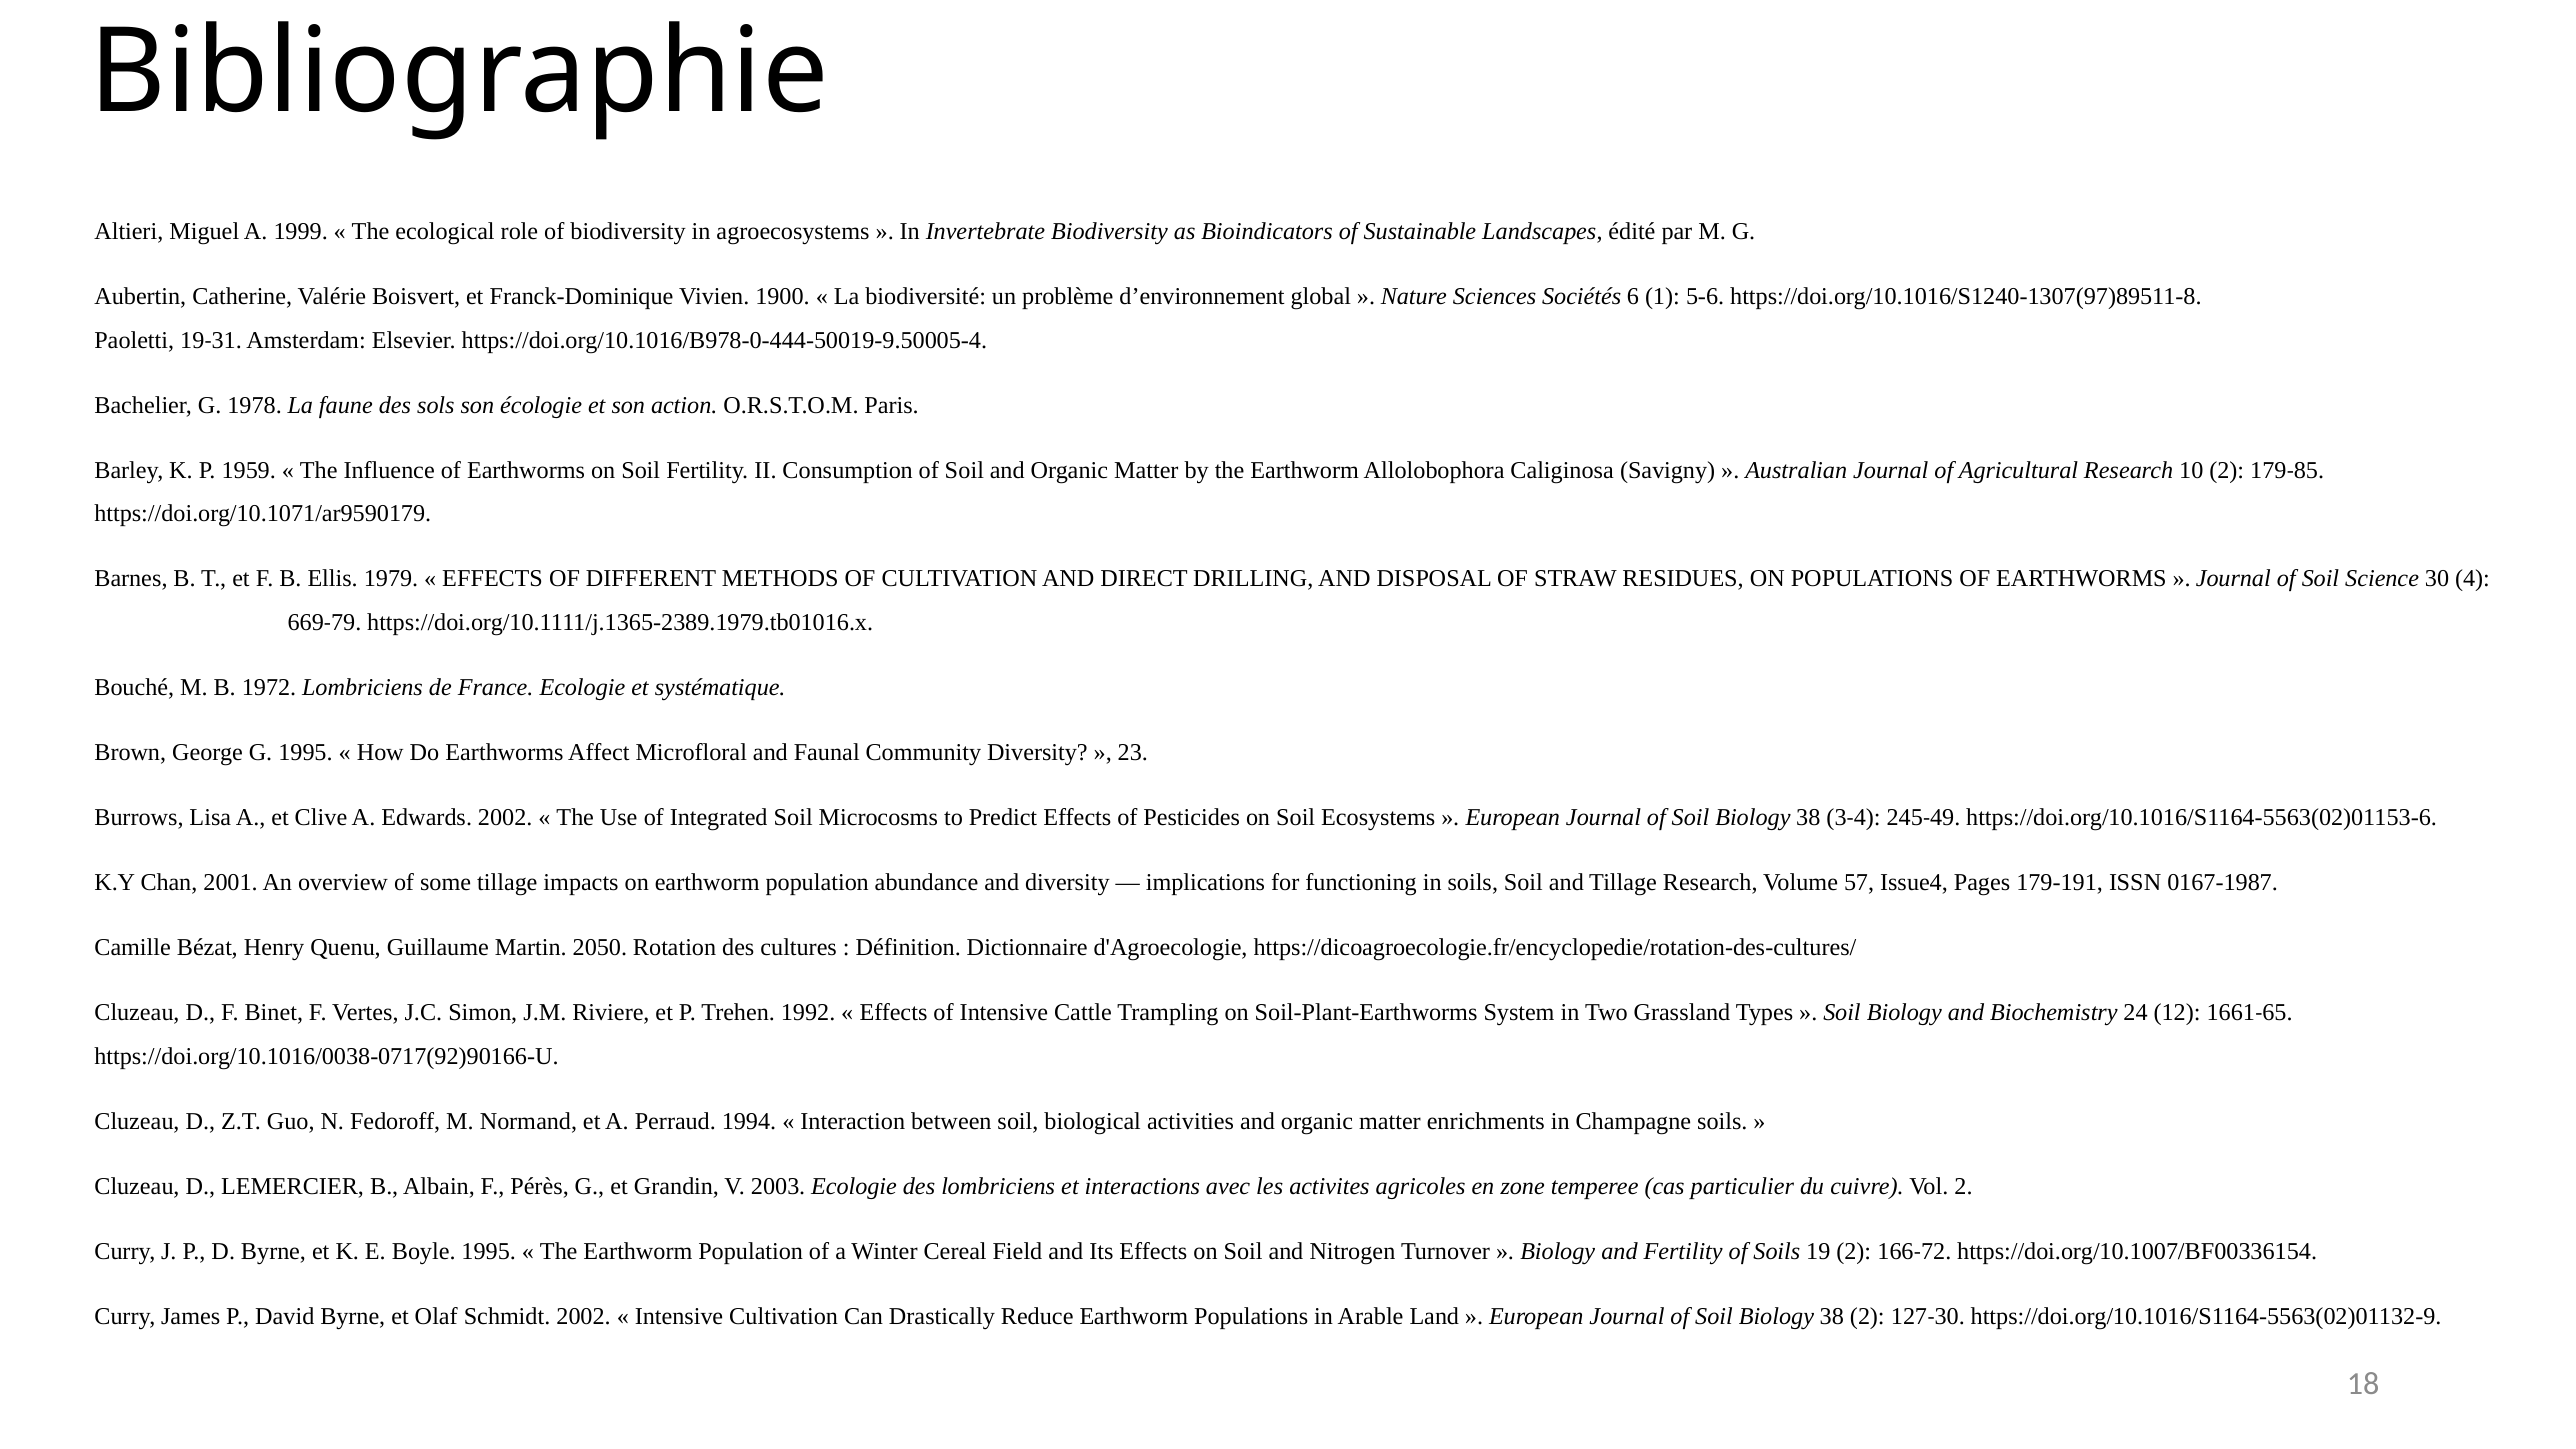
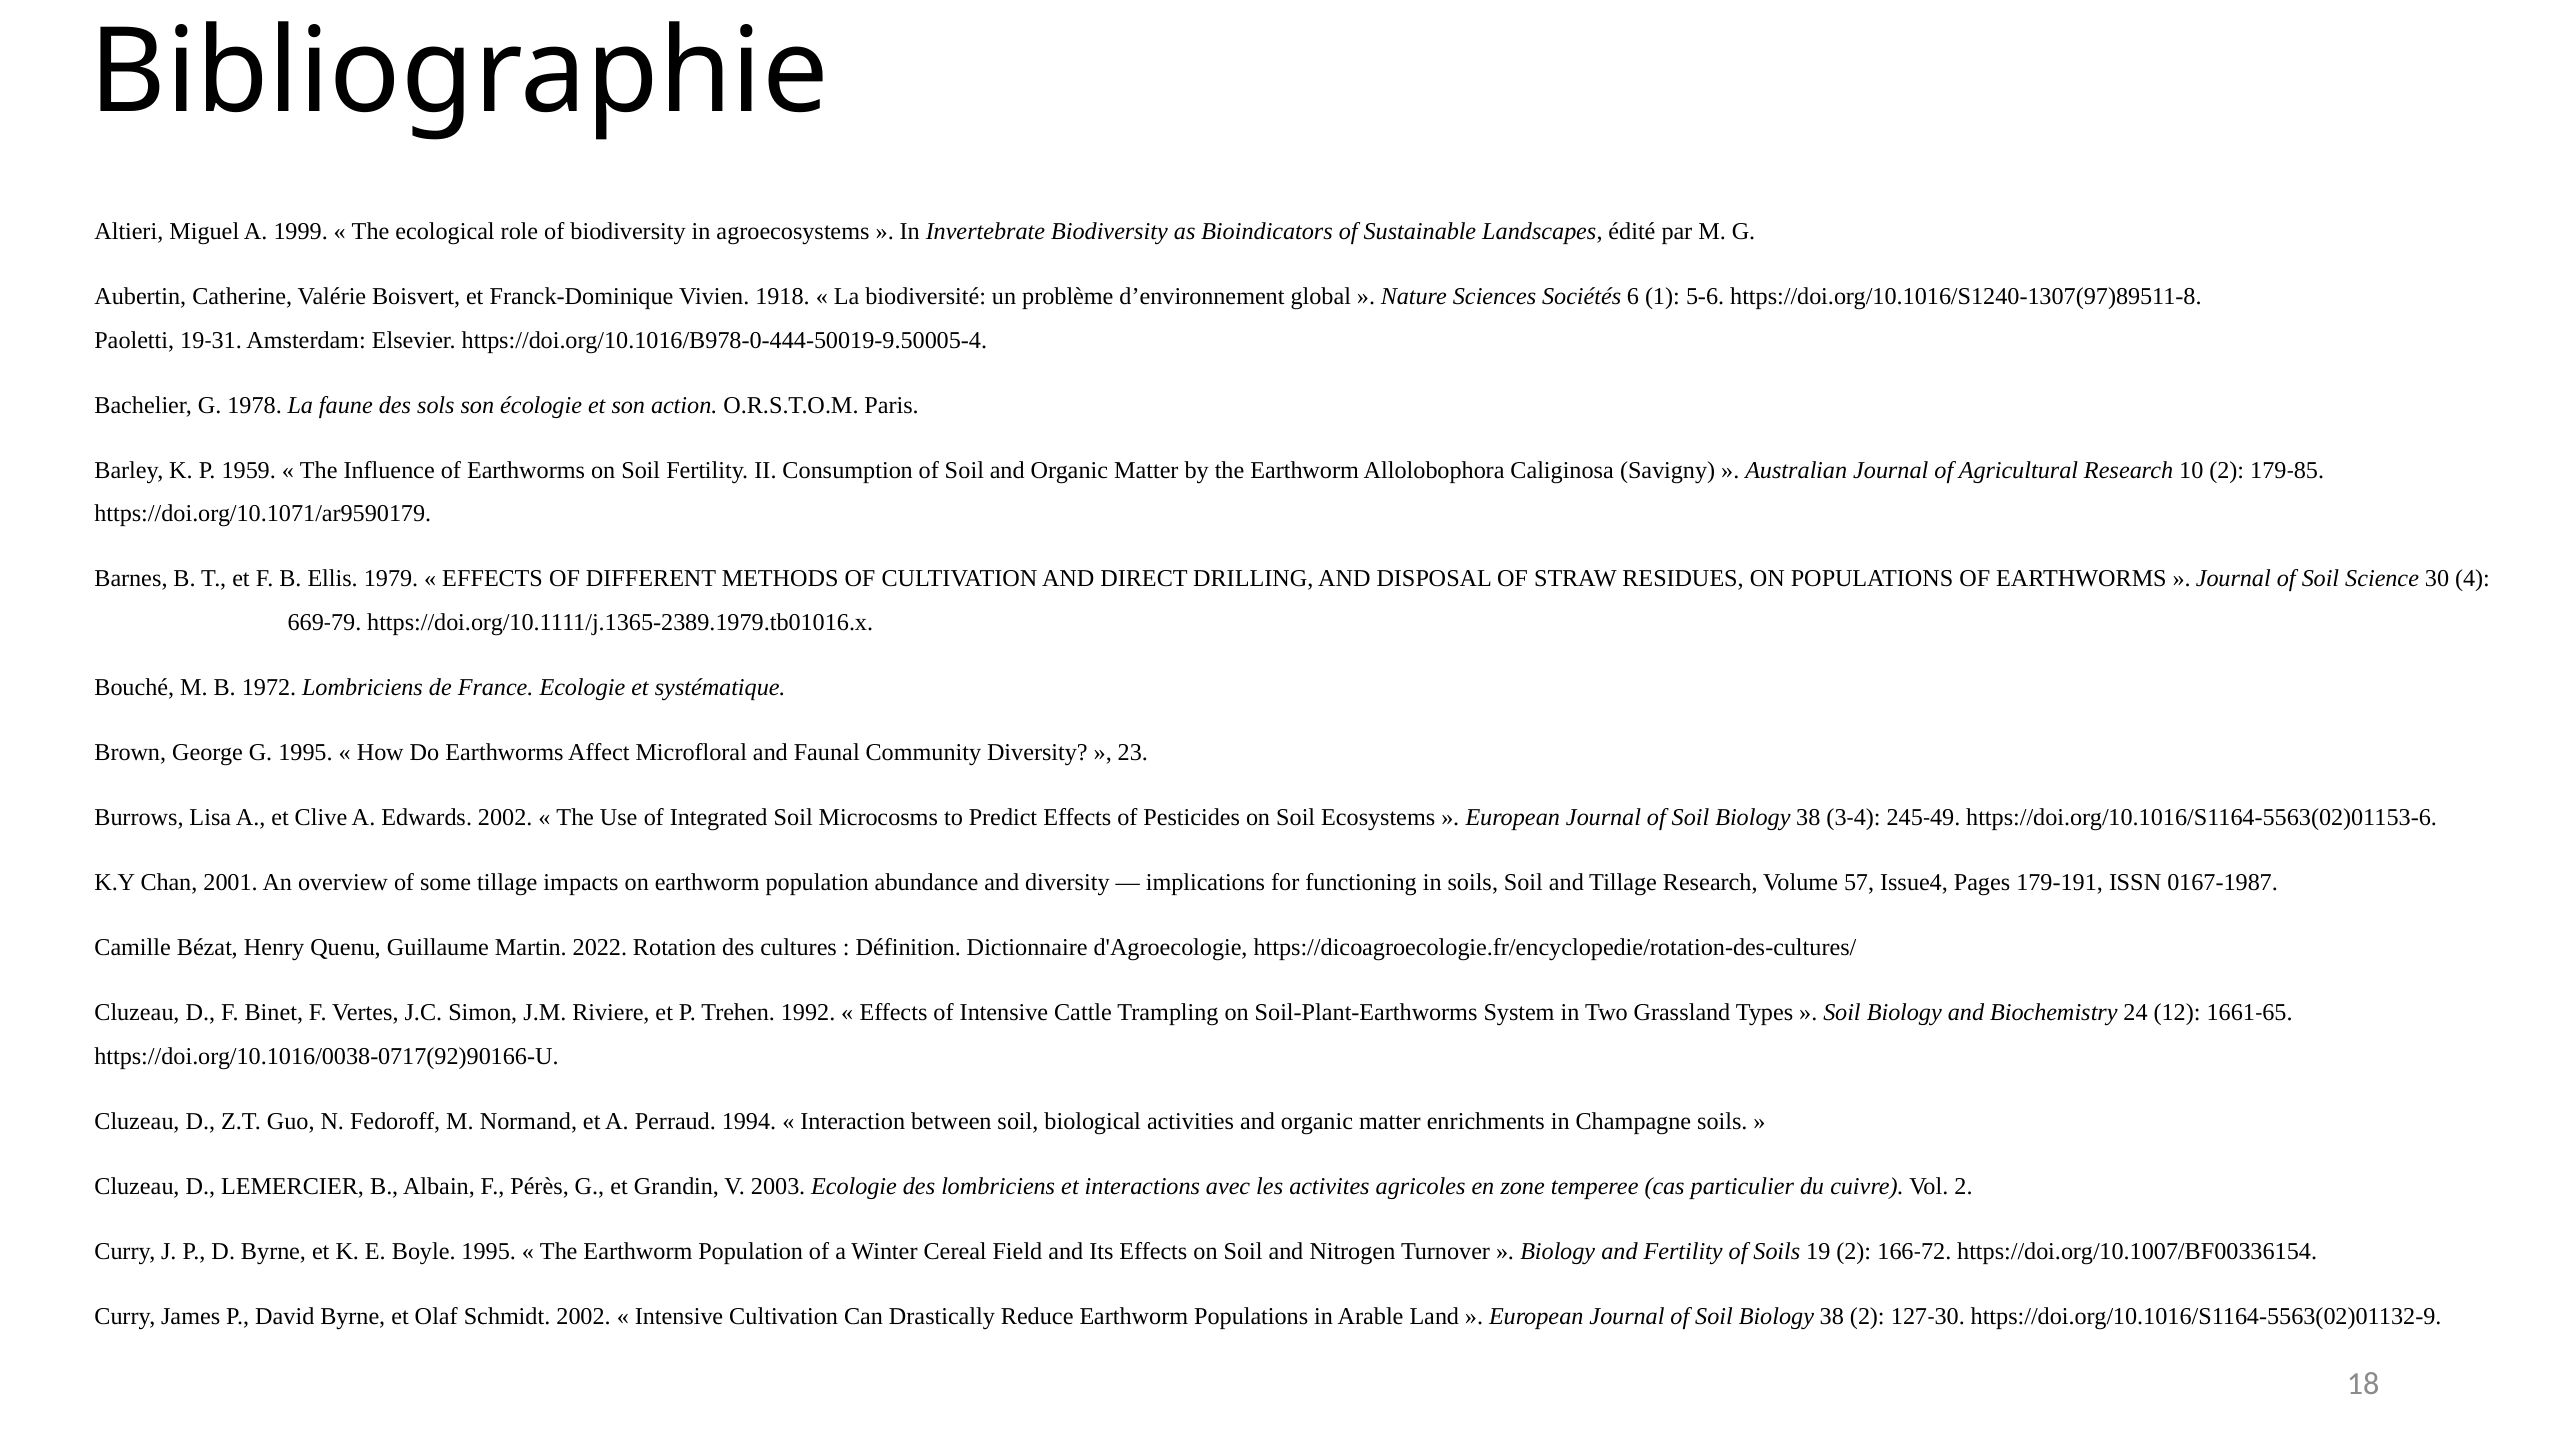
1900: 1900 -> 1918
2050: 2050 -> 2022
